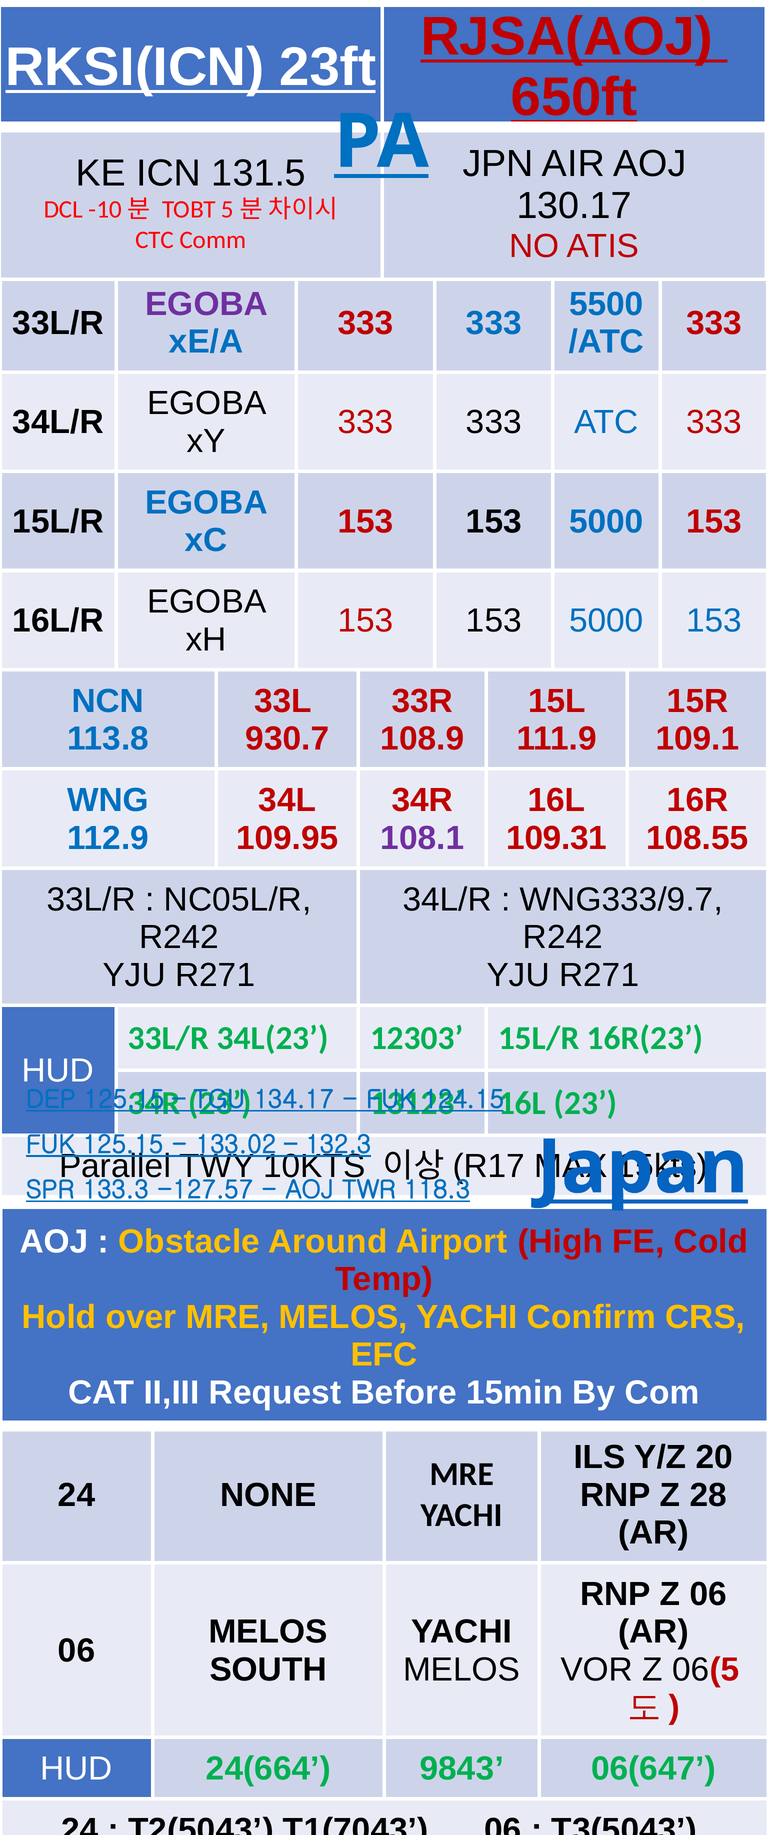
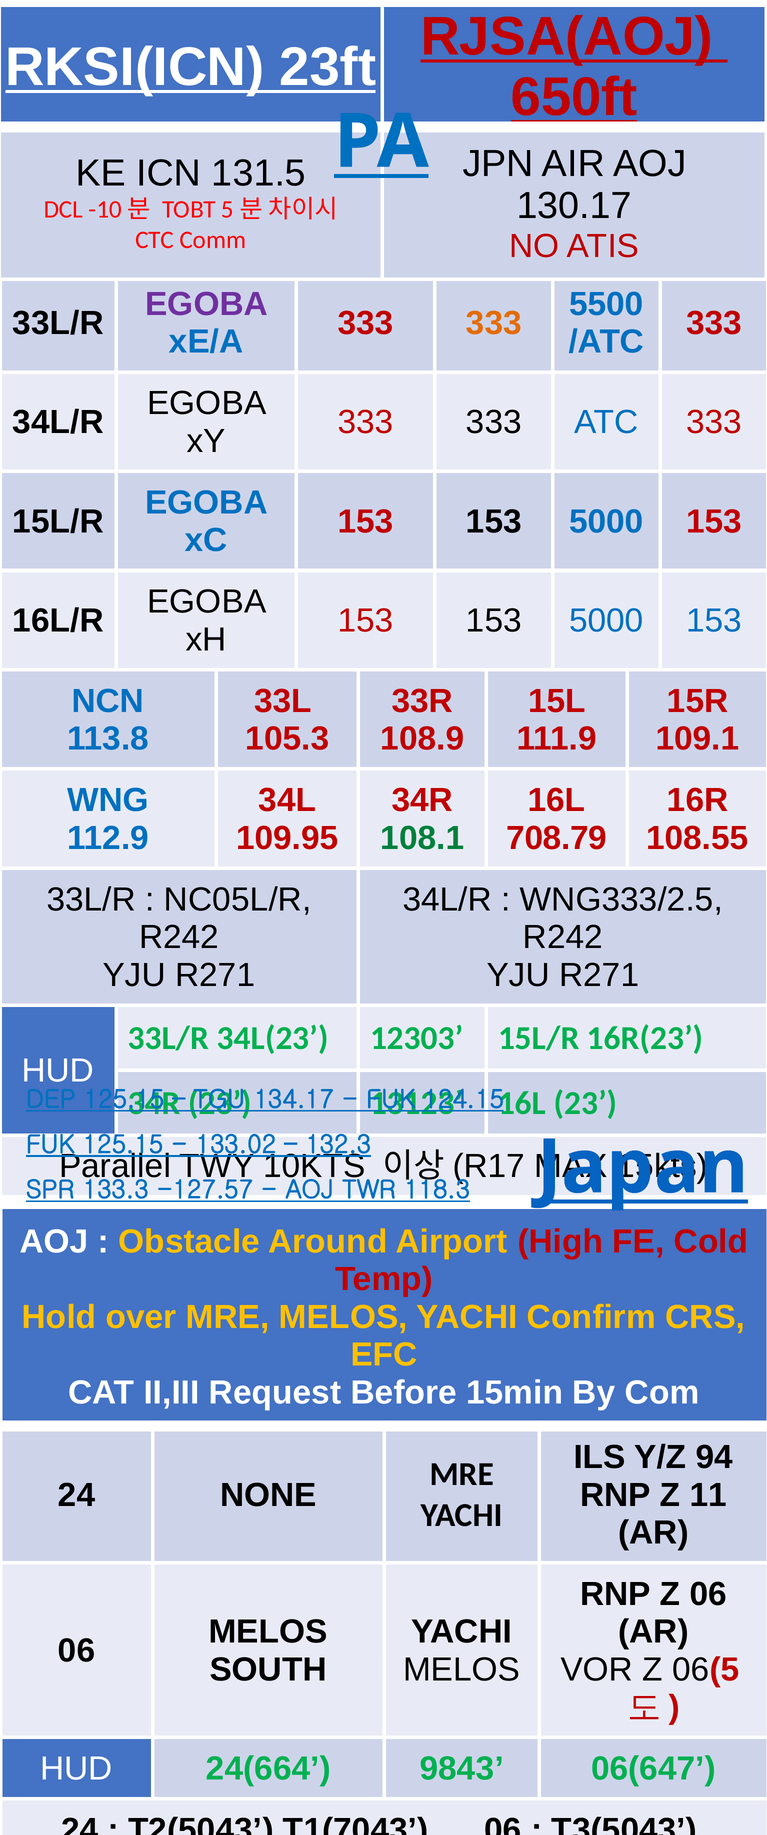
333 at (494, 323) colour: blue -> orange
930.7: 930.7 -> 105.3
108.1 colour: purple -> green
109.31: 109.31 -> 708.79
WNG333/9.7: WNG333/9.7 -> WNG333/2.5
20: 20 -> 94
28: 28 -> 11
